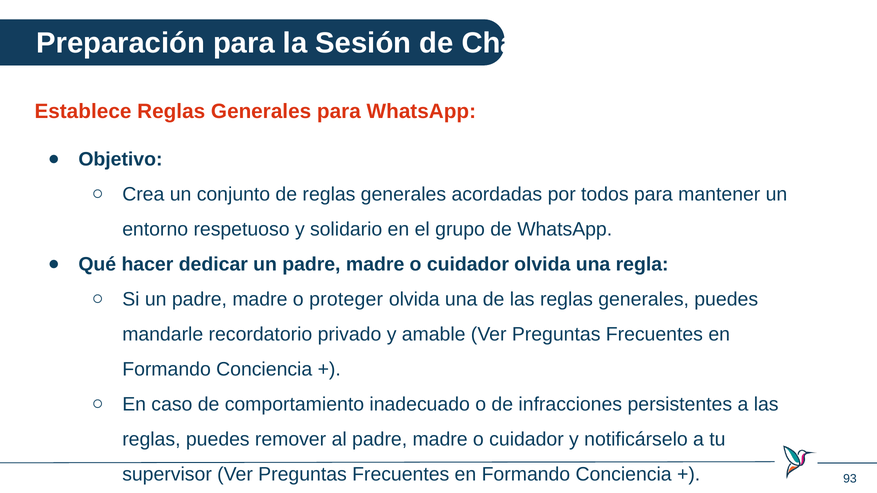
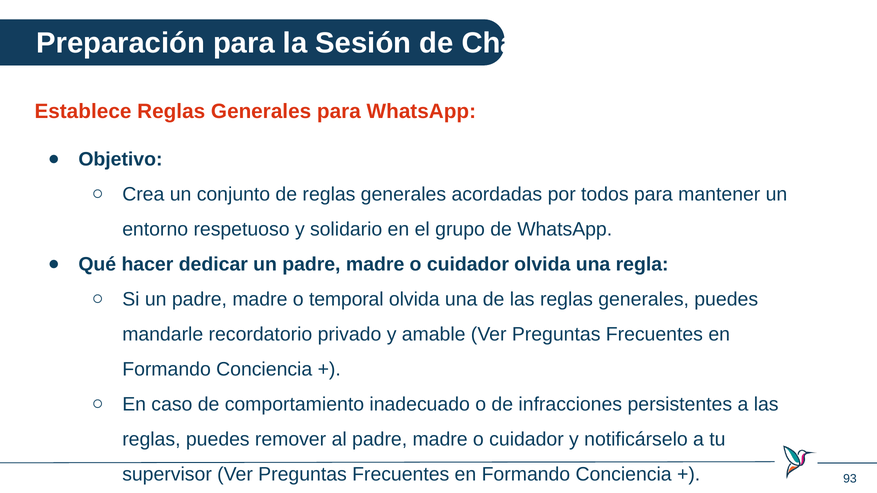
proteger: proteger -> temporal
